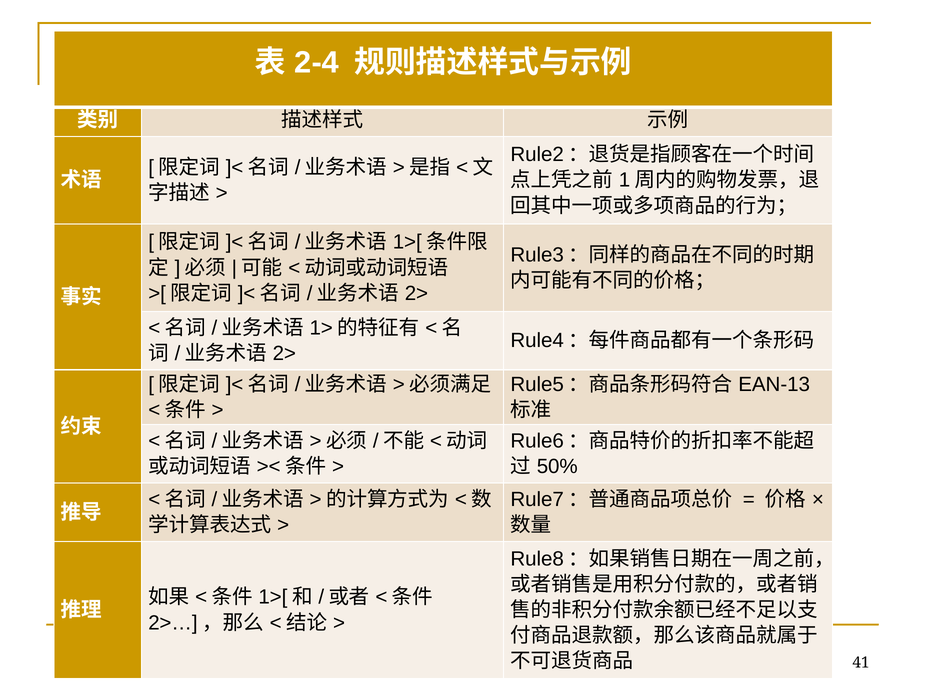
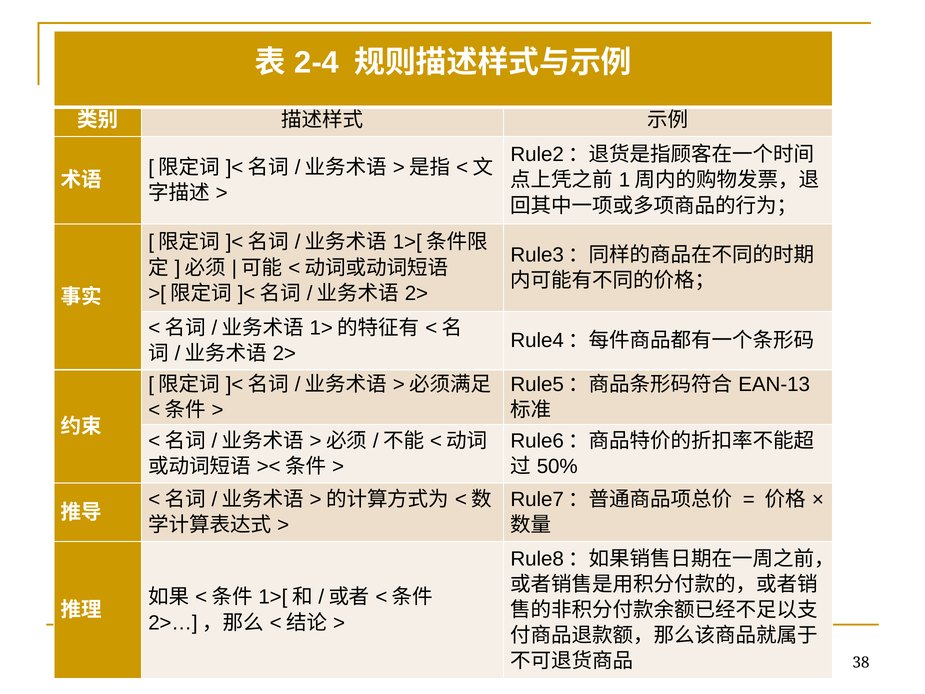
41: 41 -> 38
